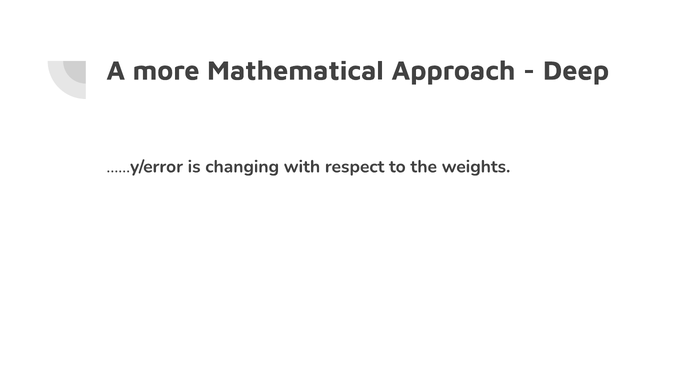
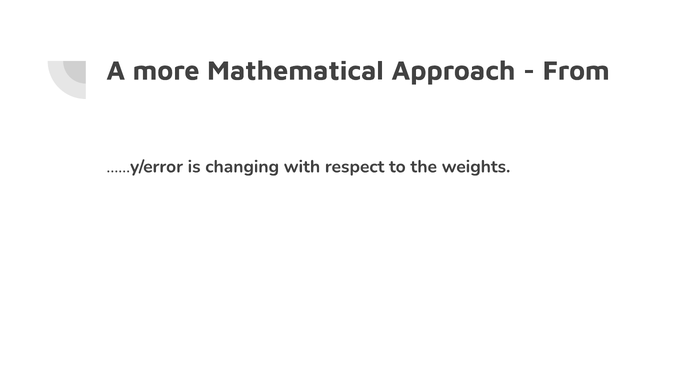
Deep: Deep -> From
